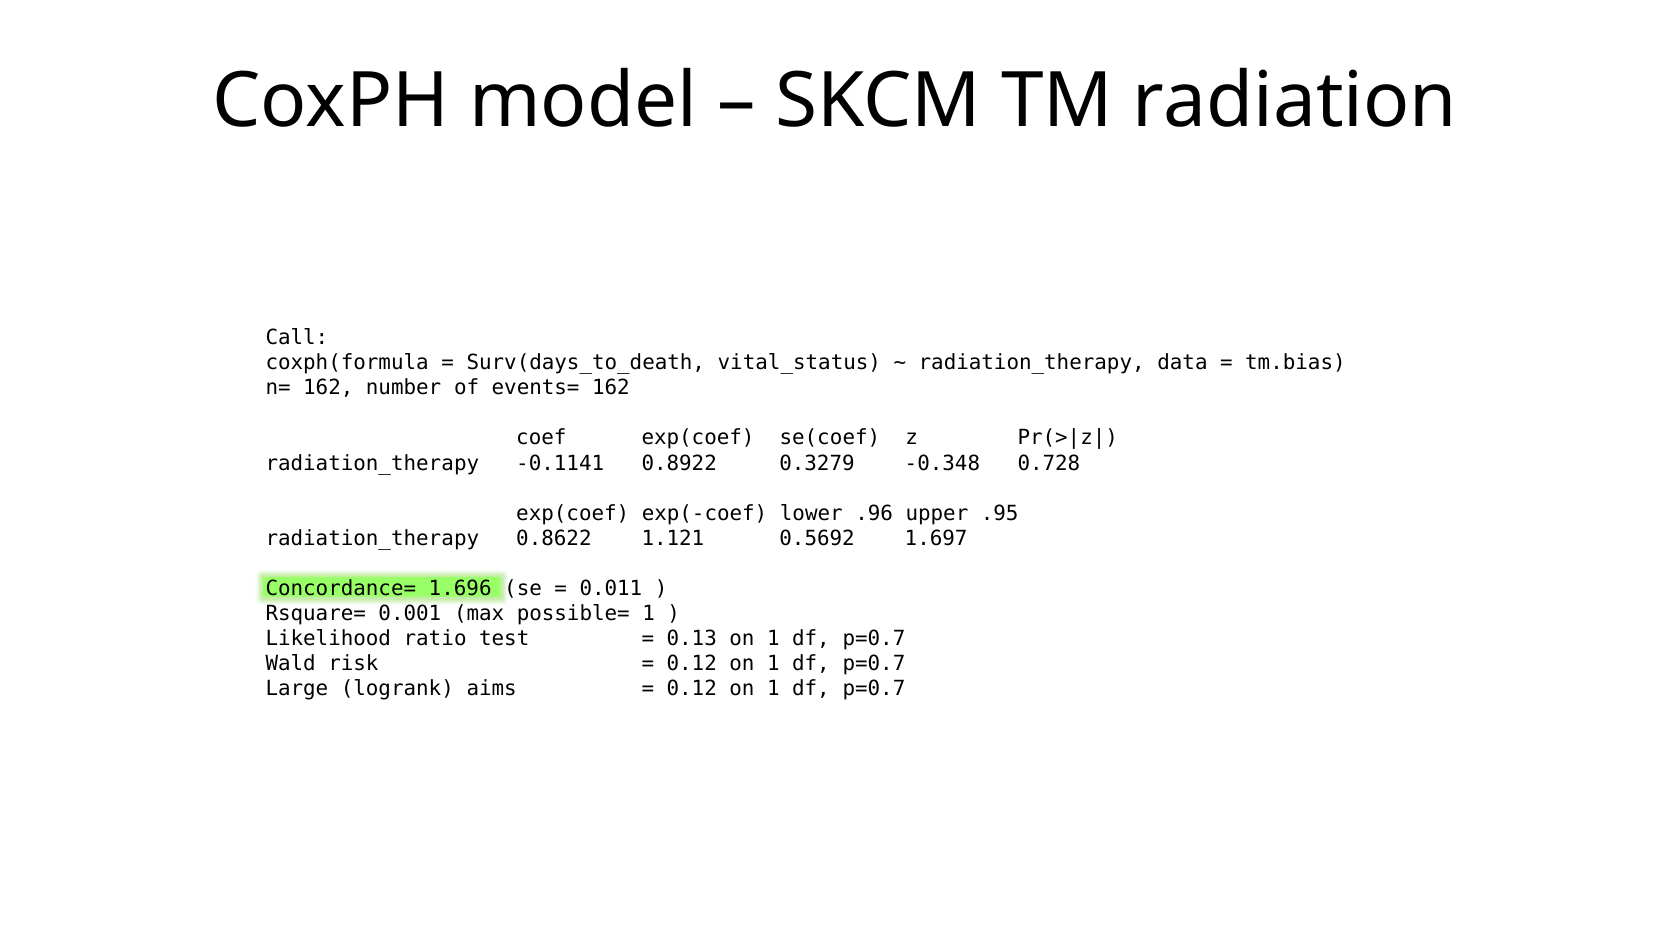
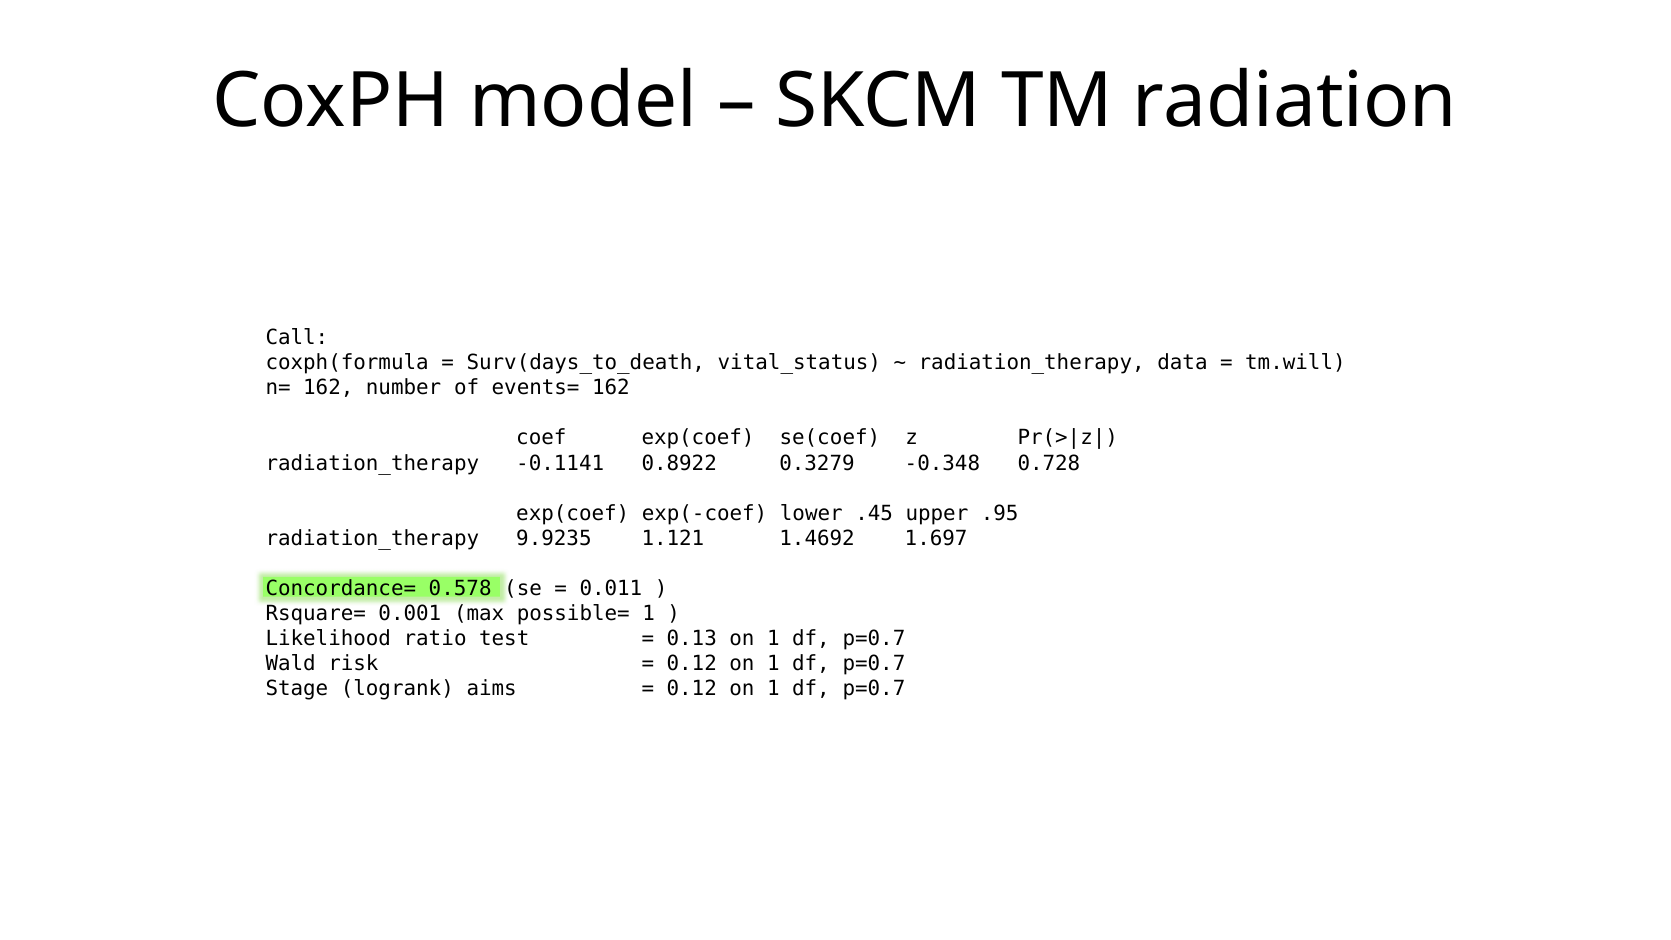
tm.bias: tm.bias -> tm.will
.96: .96 -> .45
0.8622: 0.8622 -> 9.9235
0.5692: 0.5692 -> 1.4692
1.696: 1.696 -> 0.578
Large: Large -> Stage
